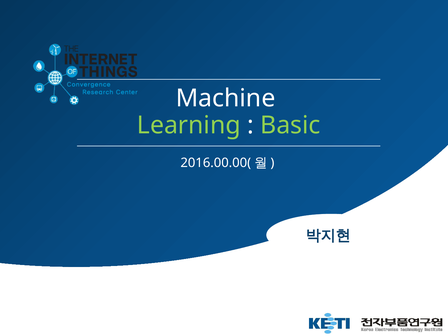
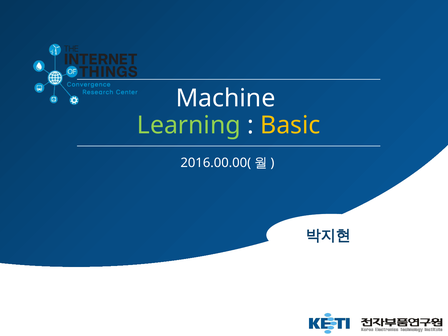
Basic colour: light green -> yellow
